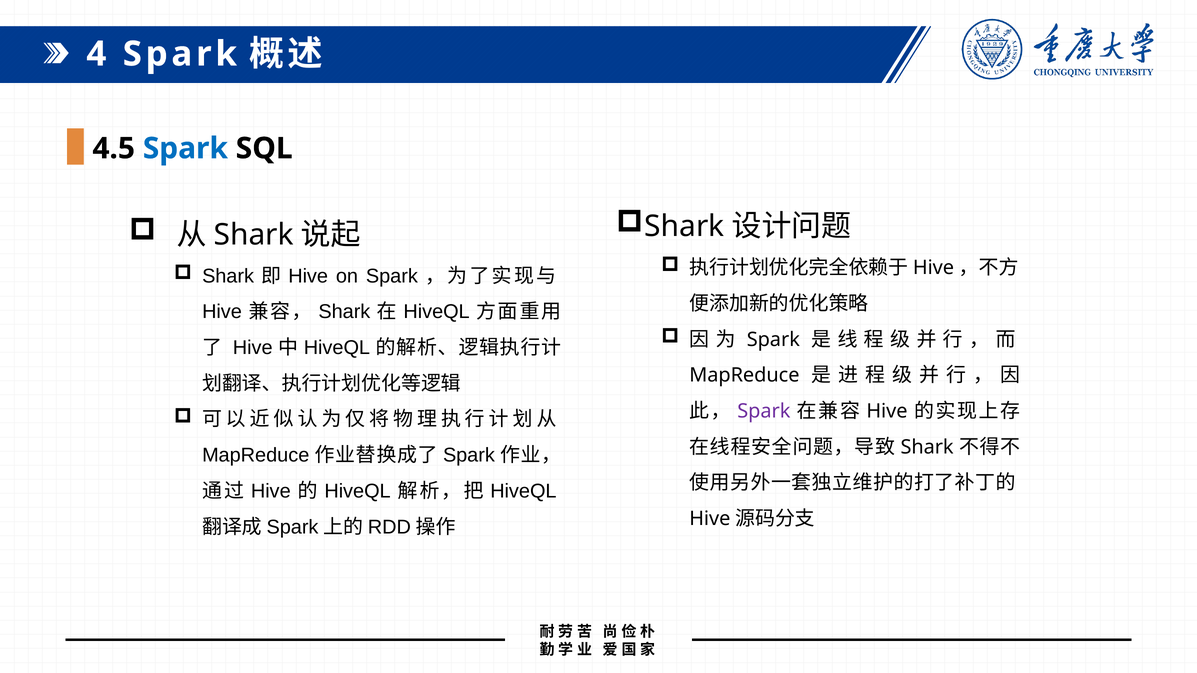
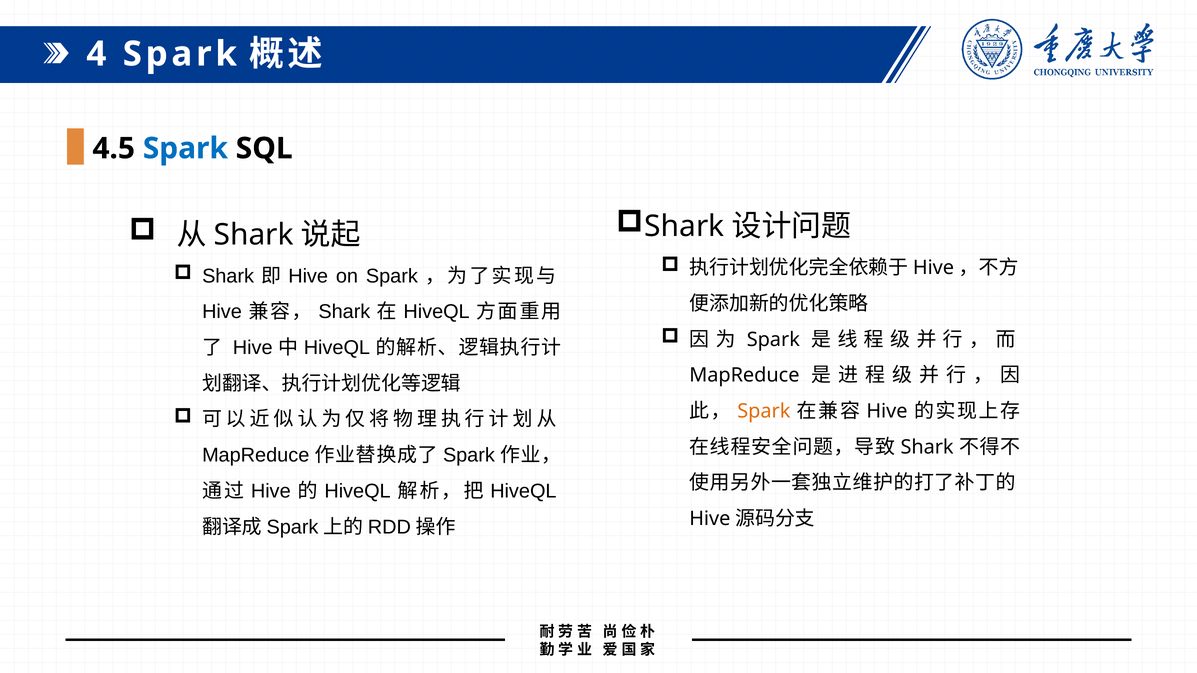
Spark at (764, 411) colour: purple -> orange
